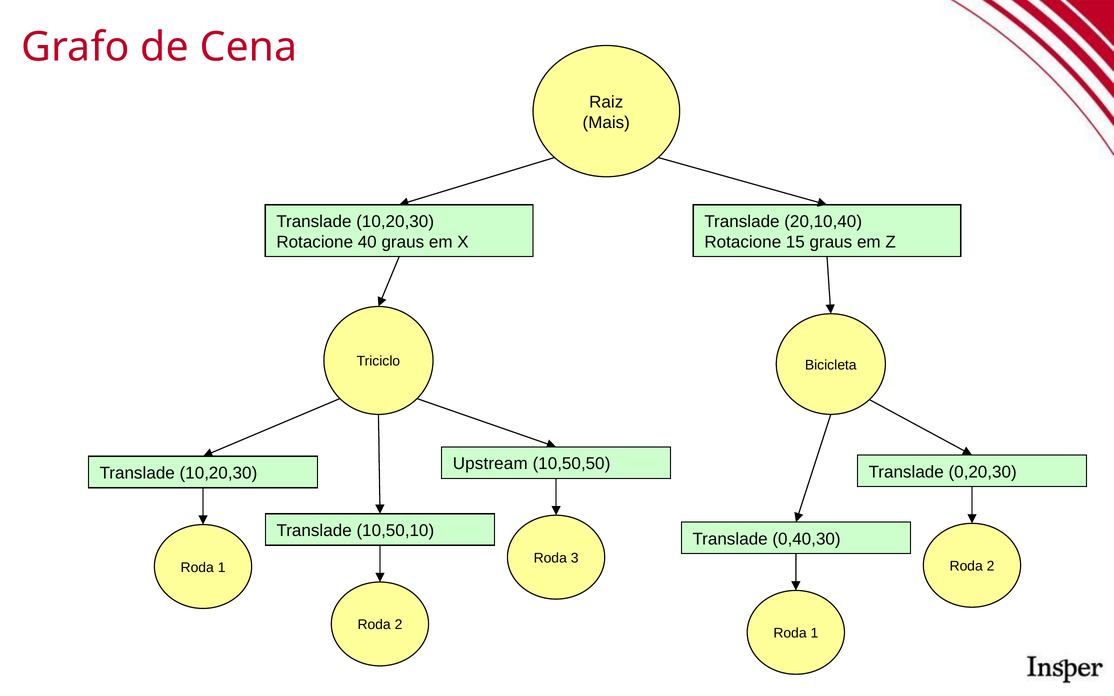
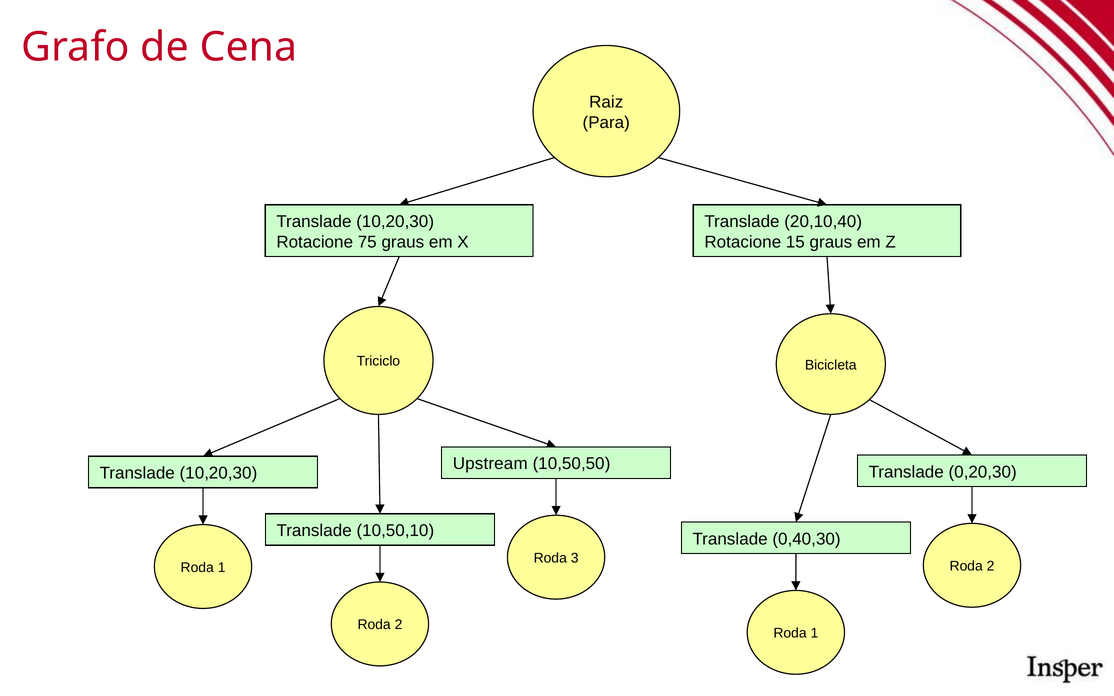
Mais: Mais -> Para
40: 40 -> 75
